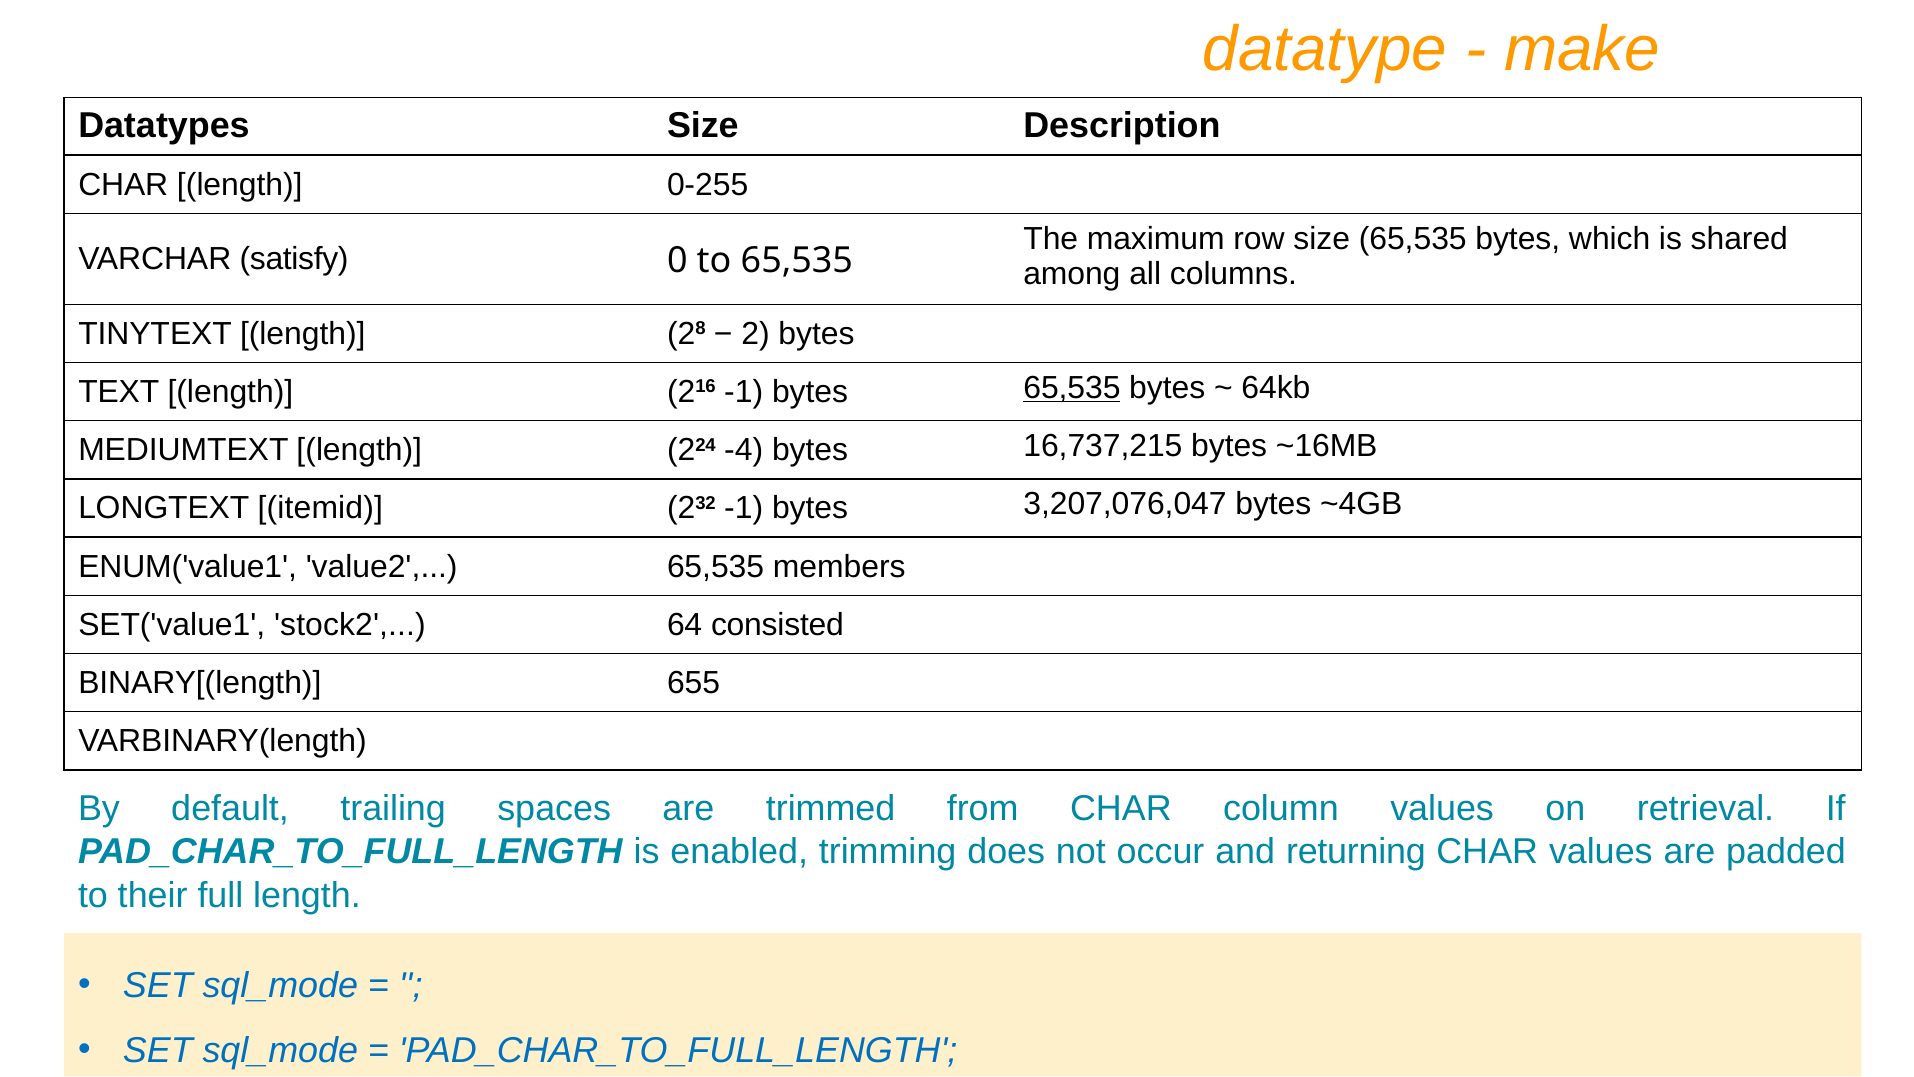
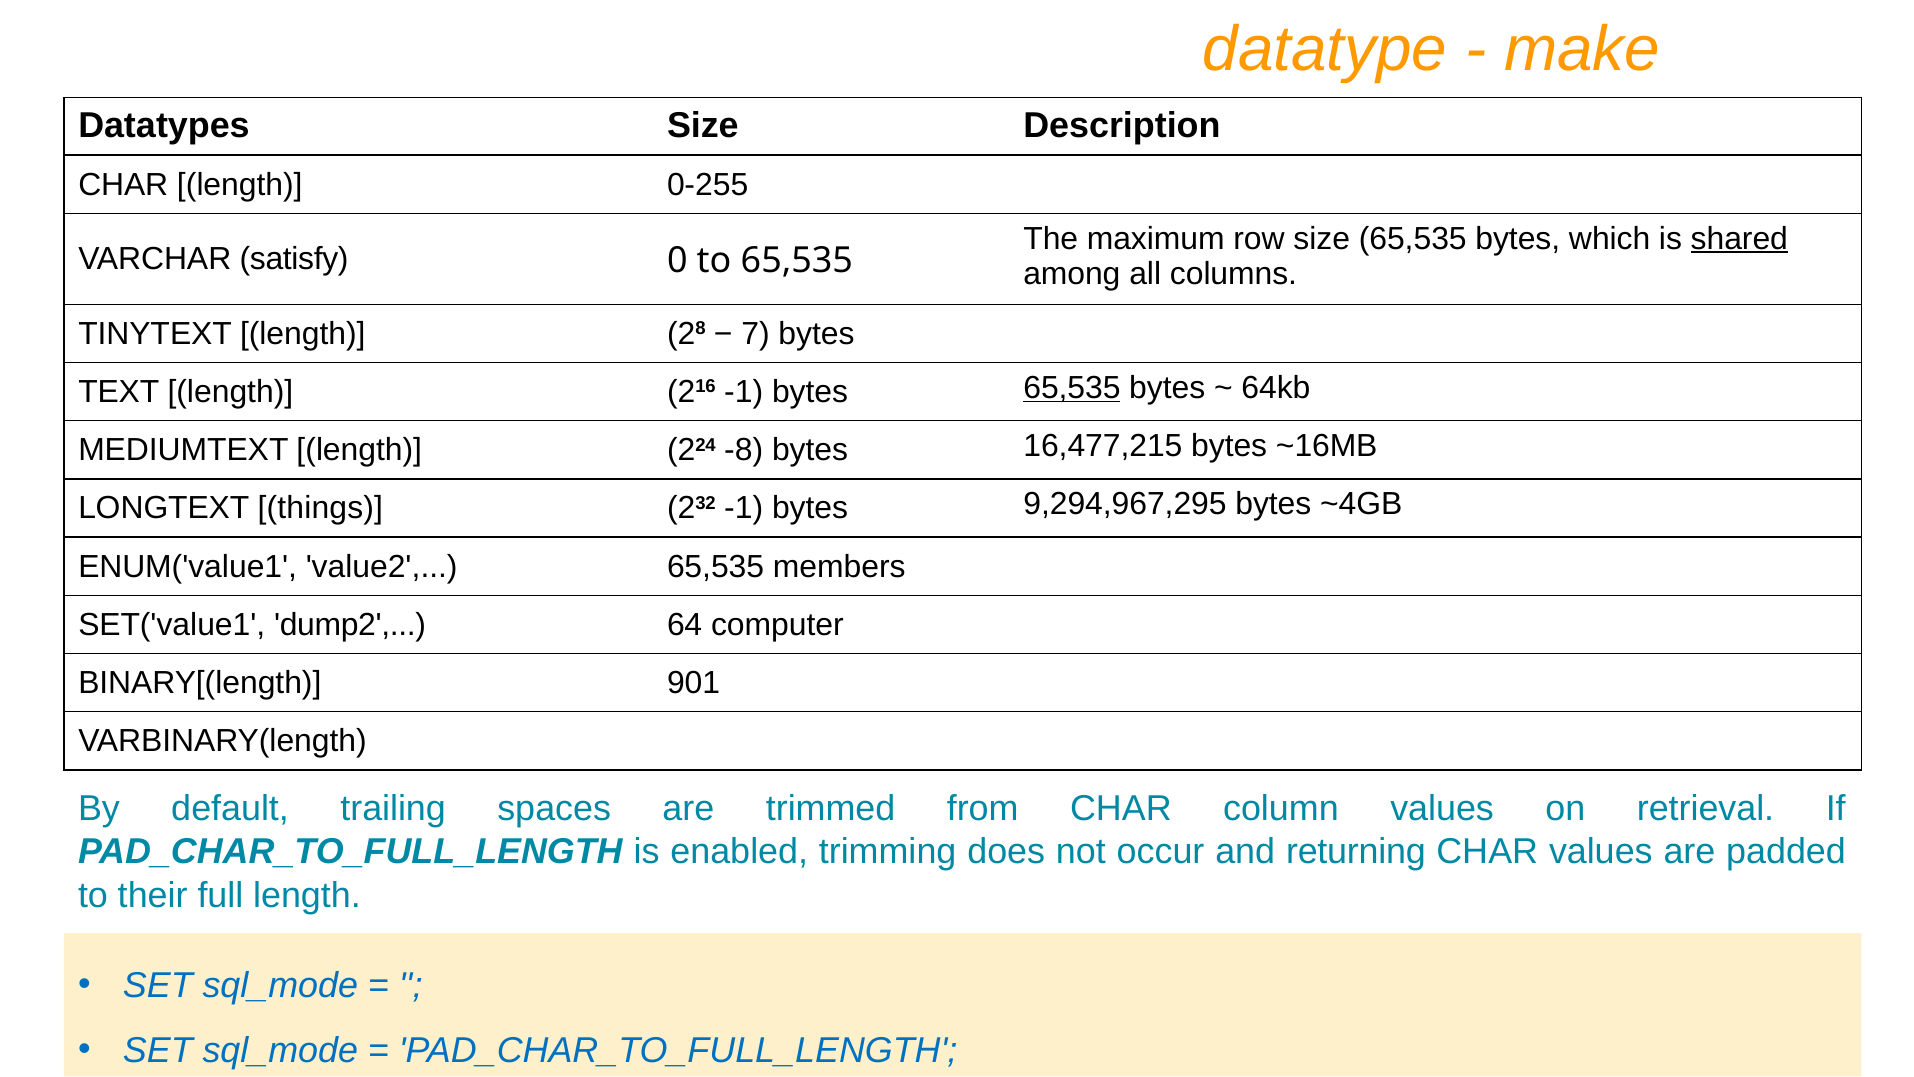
shared underline: none -> present
2: 2 -> 7
-4: -4 -> -8
16,737,215: 16,737,215 -> 16,477,215
itemid: itemid -> things
3,207,076,047: 3,207,076,047 -> 9,294,967,295
stock2: stock2 -> dump2
consisted: consisted -> computer
655: 655 -> 901
